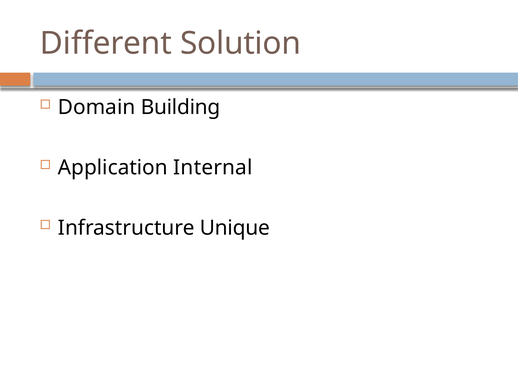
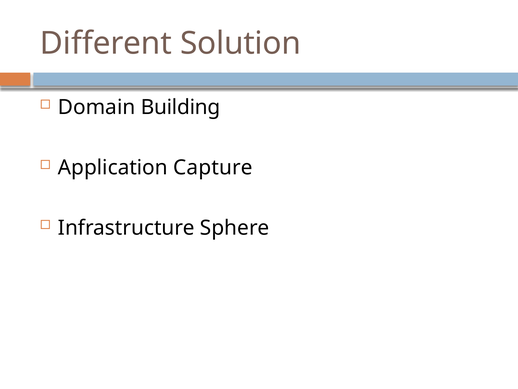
Internal: Internal -> Capture
Unique: Unique -> Sphere
